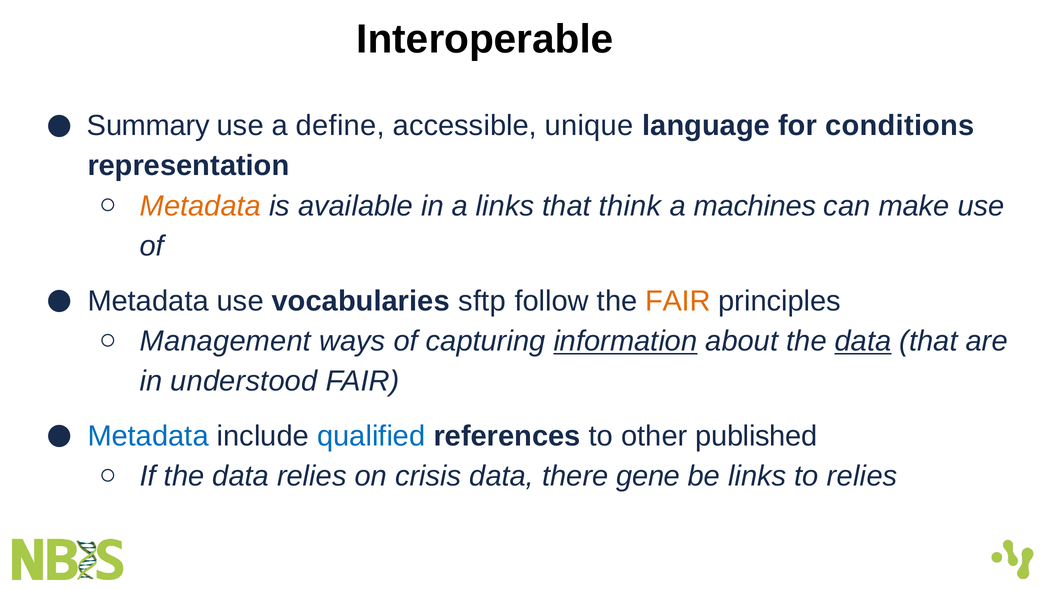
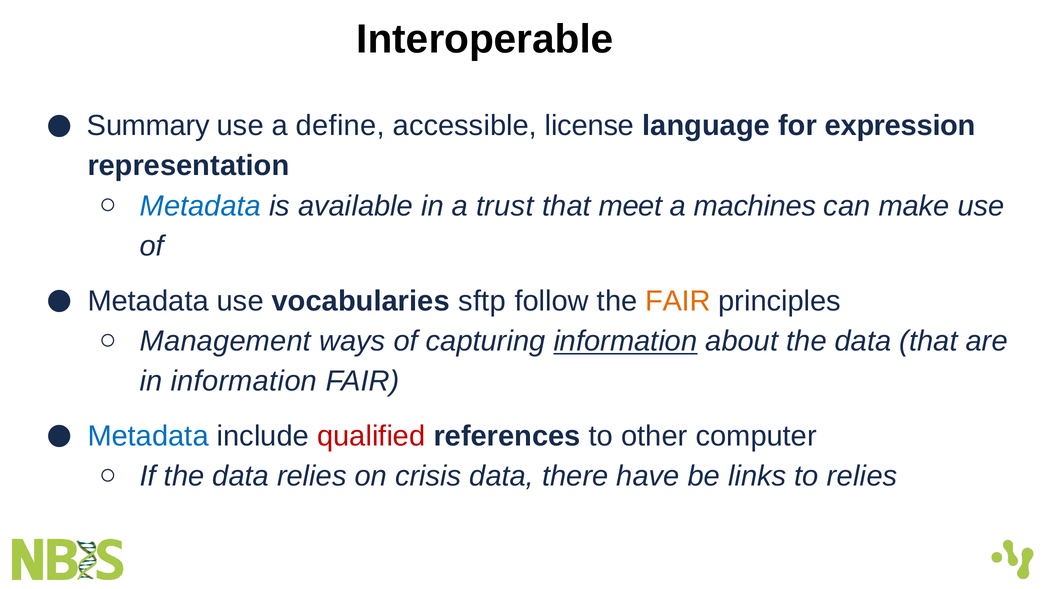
unique: unique -> license
conditions: conditions -> expression
Metadata at (200, 206) colour: orange -> blue
a links: links -> trust
think: think -> meet
data at (863, 341) underline: present -> none
in understood: understood -> information
qualified colour: blue -> red
published: published -> computer
gene: gene -> have
